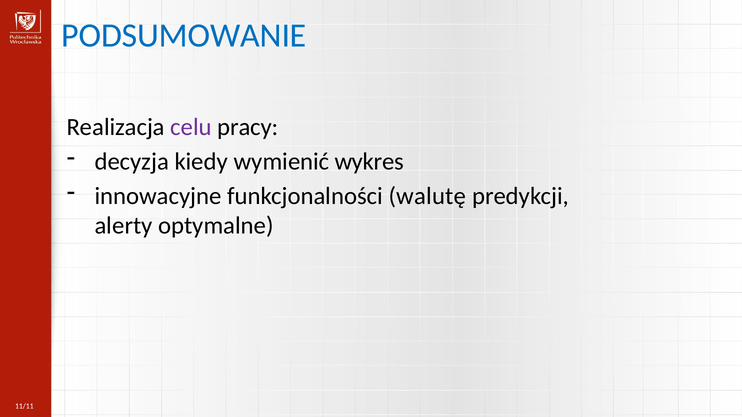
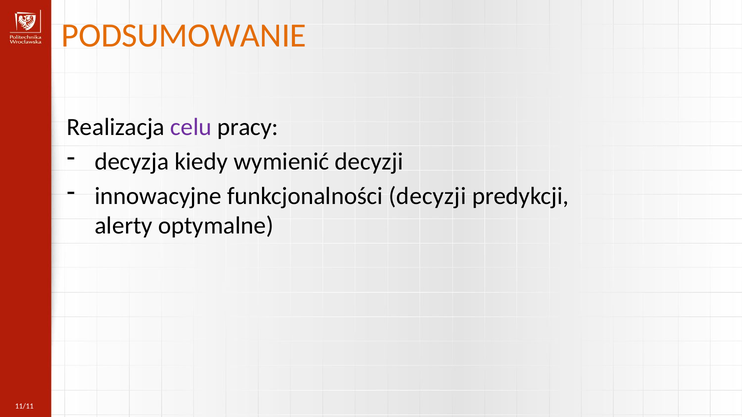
PODSUMOWANIE colour: blue -> orange
wymienić wykres: wykres -> decyzji
funkcjonalności walutę: walutę -> decyzji
